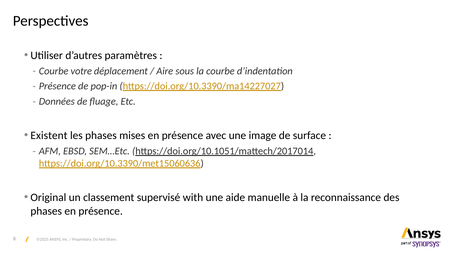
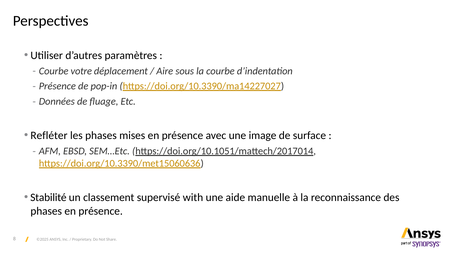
Existent: Existent -> Refléter
Original: Original -> Stabilité
